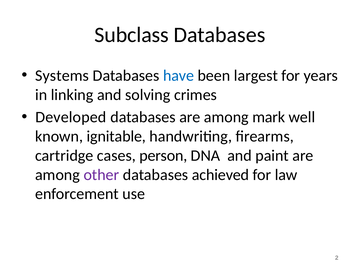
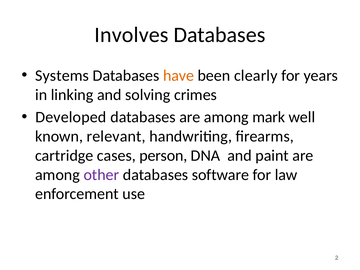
Subclass: Subclass -> Involves
have colour: blue -> orange
largest: largest -> clearly
ignitable: ignitable -> relevant
achieved: achieved -> software
